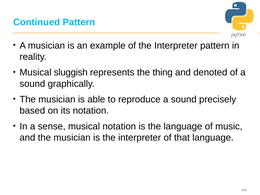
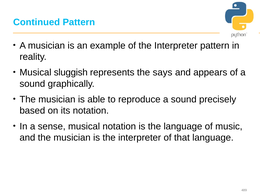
thing: thing -> says
denoted: denoted -> appears
